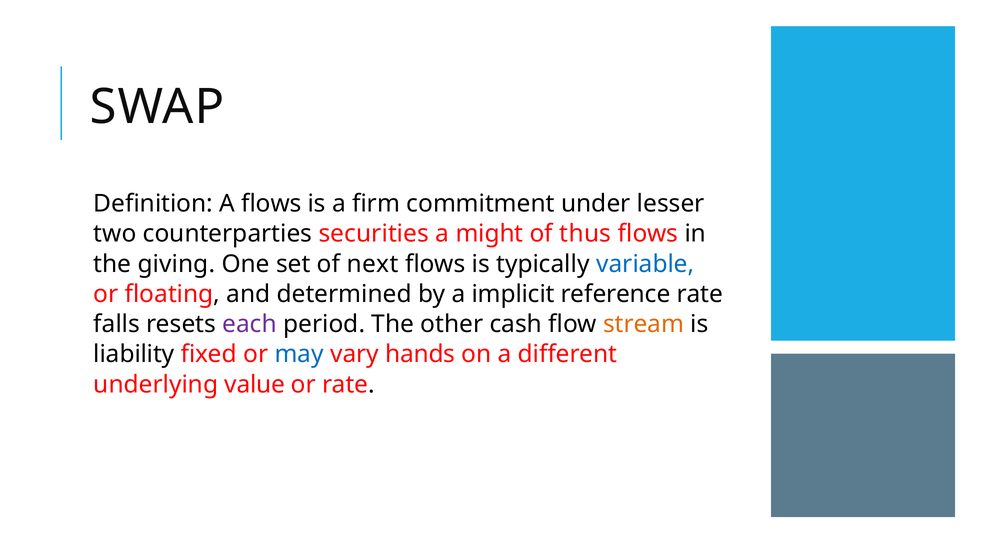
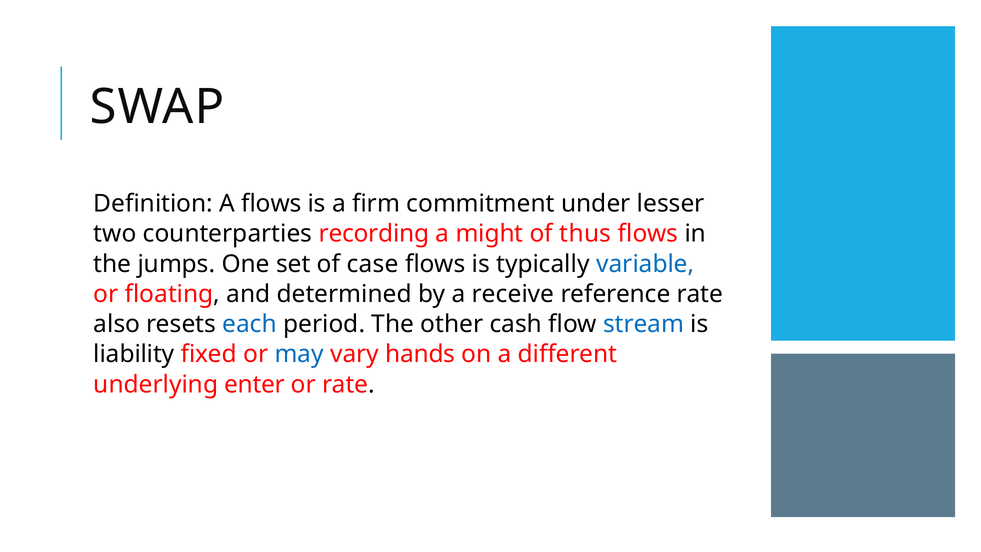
securities: securities -> recording
giving: giving -> jumps
next: next -> case
implicit: implicit -> receive
falls: falls -> also
each colour: purple -> blue
stream colour: orange -> blue
value: value -> enter
